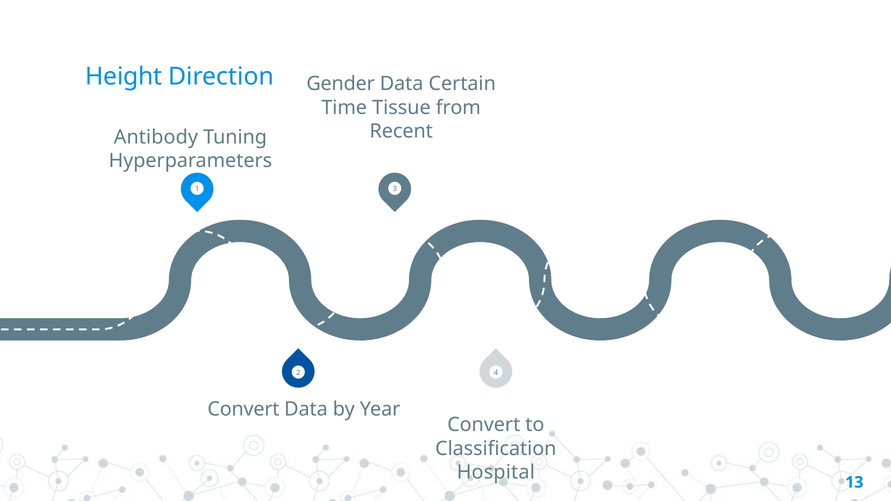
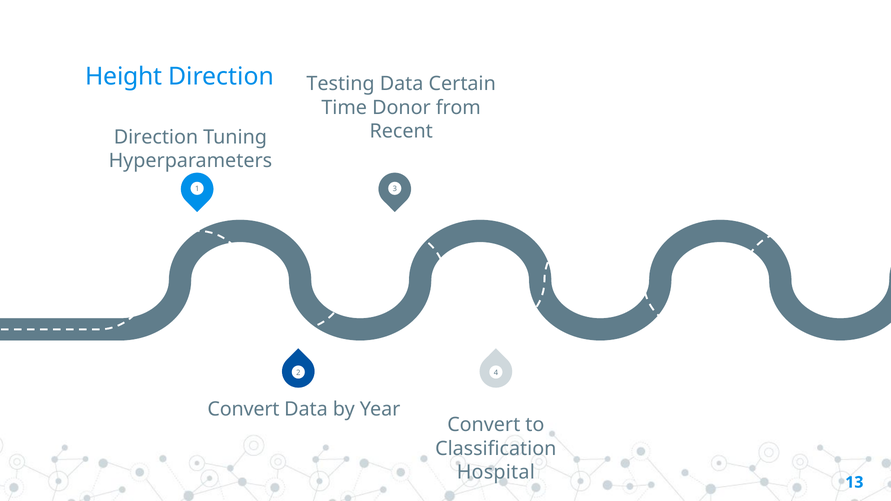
Gender: Gender -> Testing
Tissue: Tissue -> Donor
Antibody at (156, 137): Antibody -> Direction
